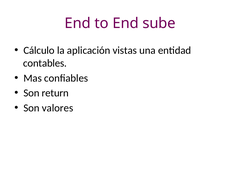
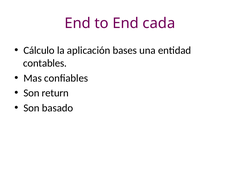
sube: sube -> cada
vistas: vistas -> bases
valores: valores -> basado
